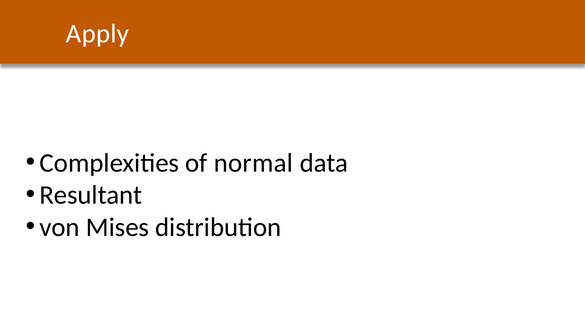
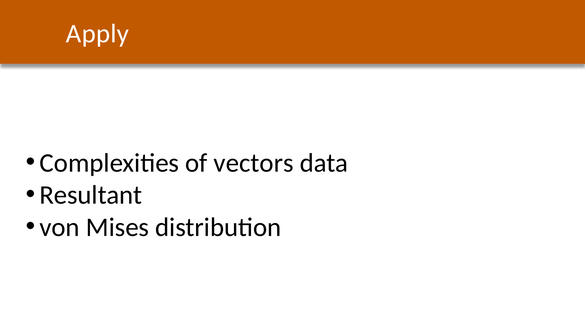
normal: normal -> vectors
